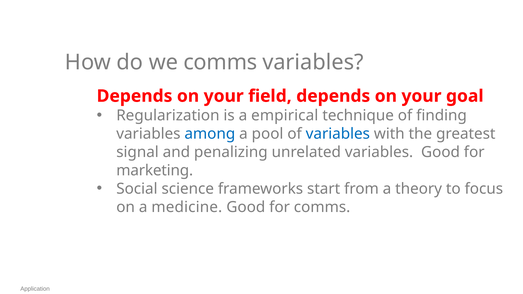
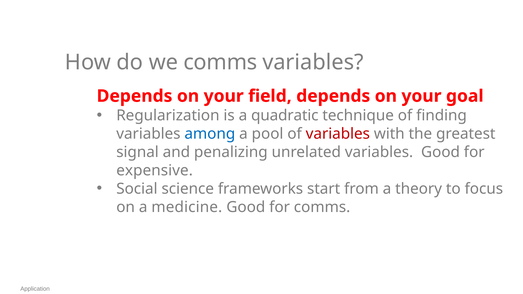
empirical: empirical -> quadratic
variables at (338, 134) colour: blue -> red
marketing: marketing -> expensive
